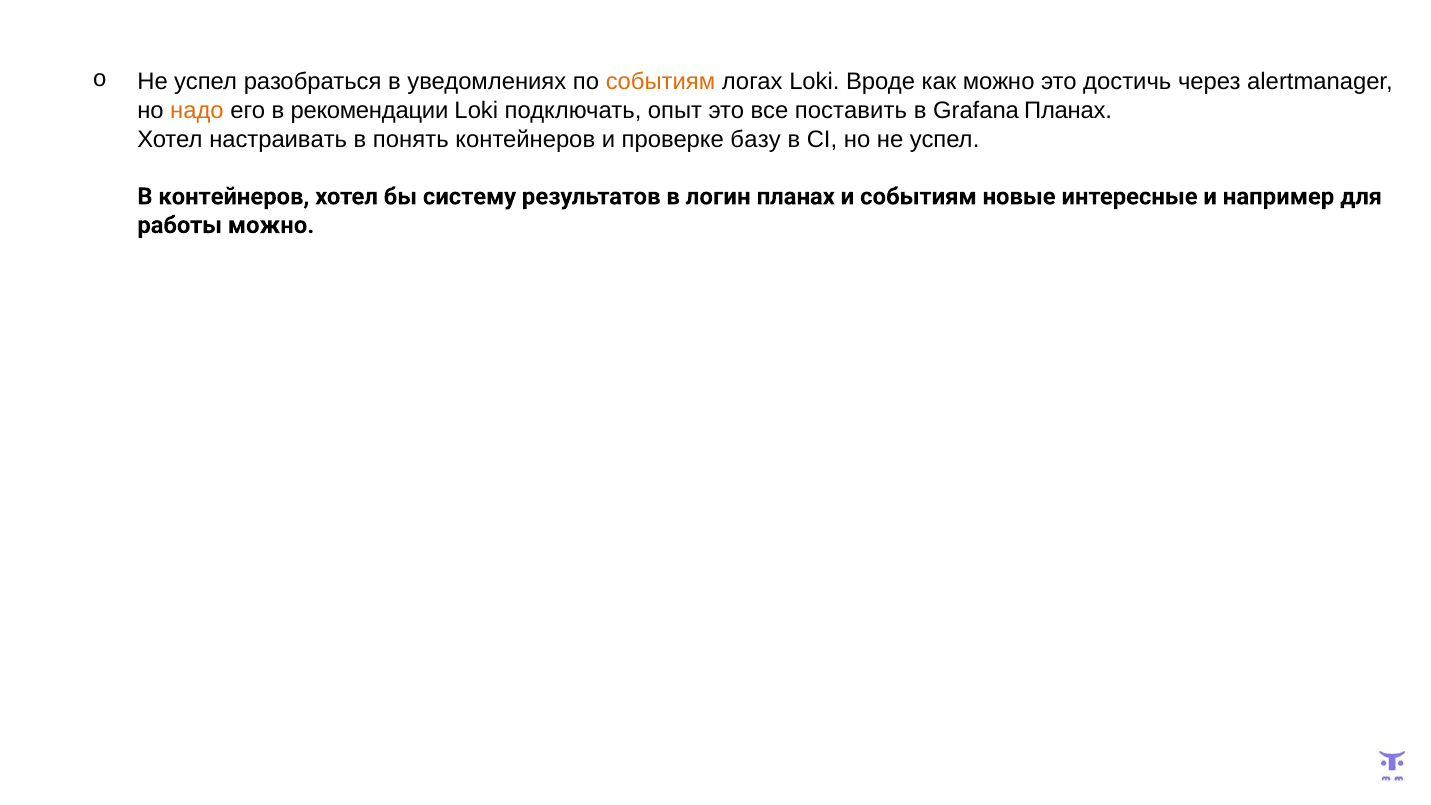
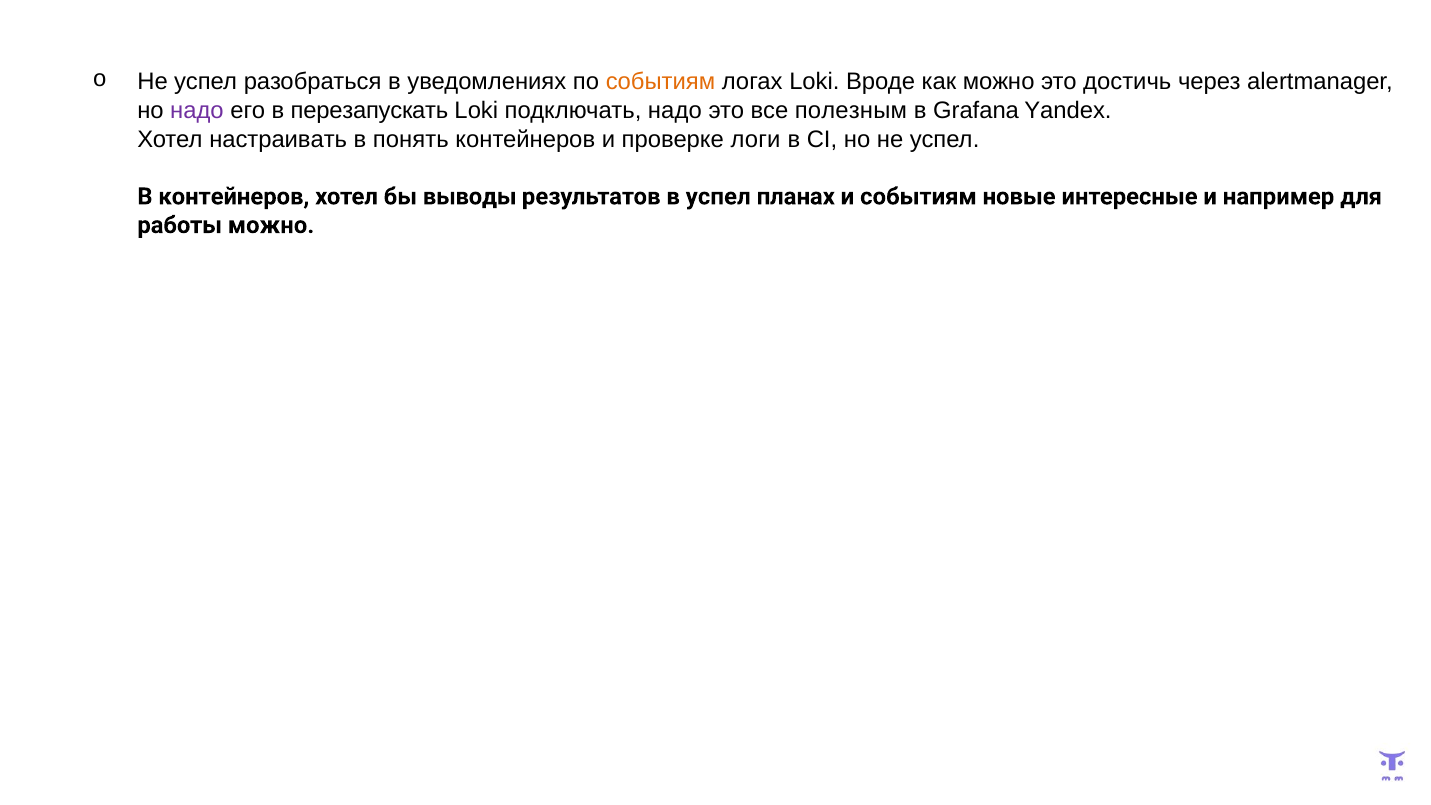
надо at (197, 111) colour: orange -> purple
рекомендации: рекомендации -> перезапускать
подключать опыт: опыт -> надо
поставить: поставить -> полезным
Grafana Планах: Планах -> Yandex
базу: базу -> логи
систему: систему -> выводы
в логин: логин -> успел
